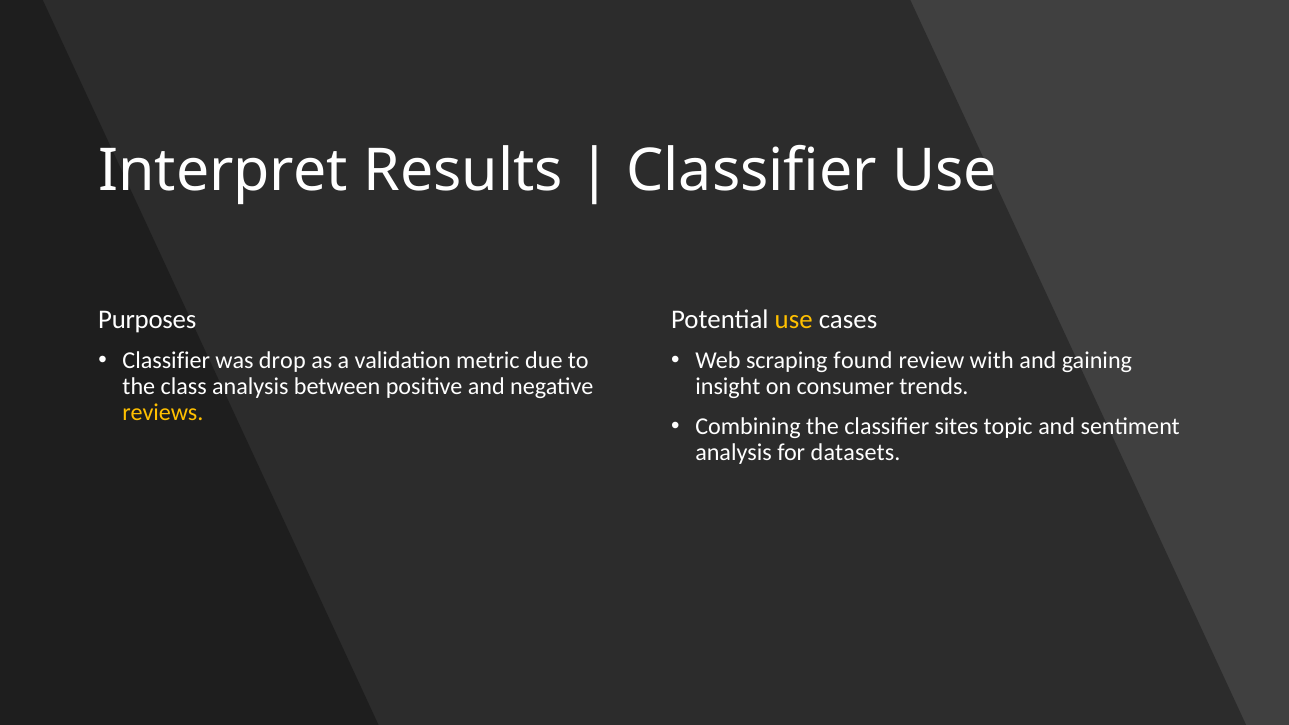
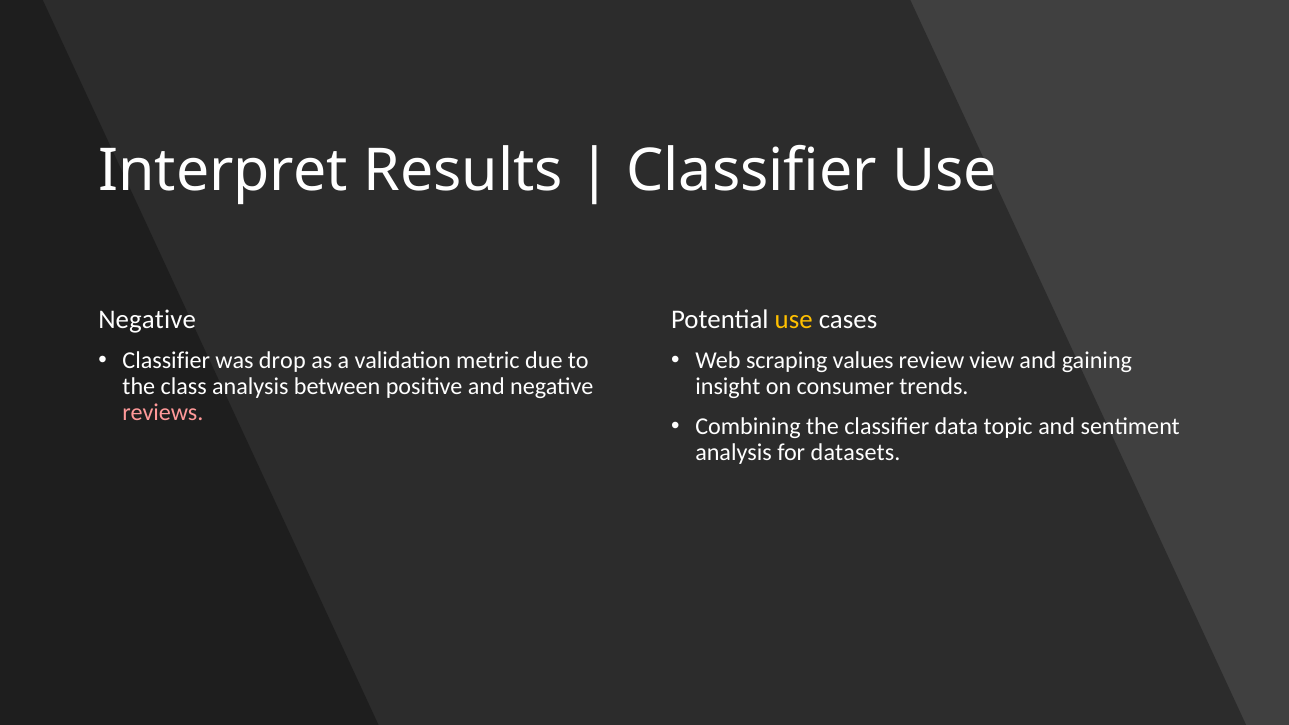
Purposes at (147, 320): Purposes -> Negative
found: found -> values
with: with -> view
reviews colour: yellow -> pink
sites: sites -> data
